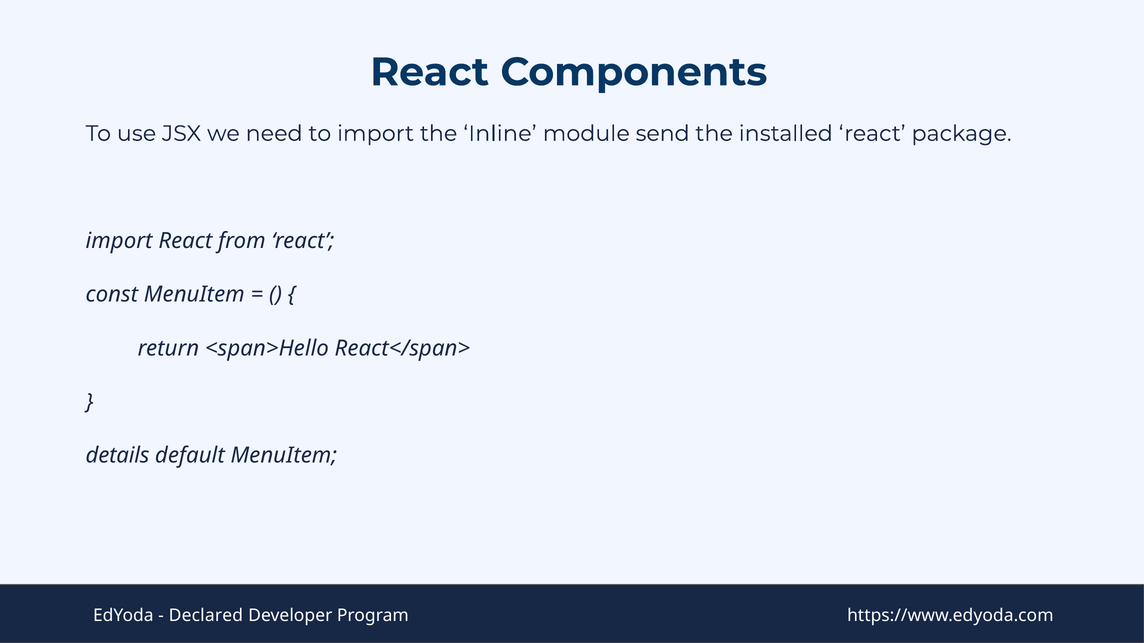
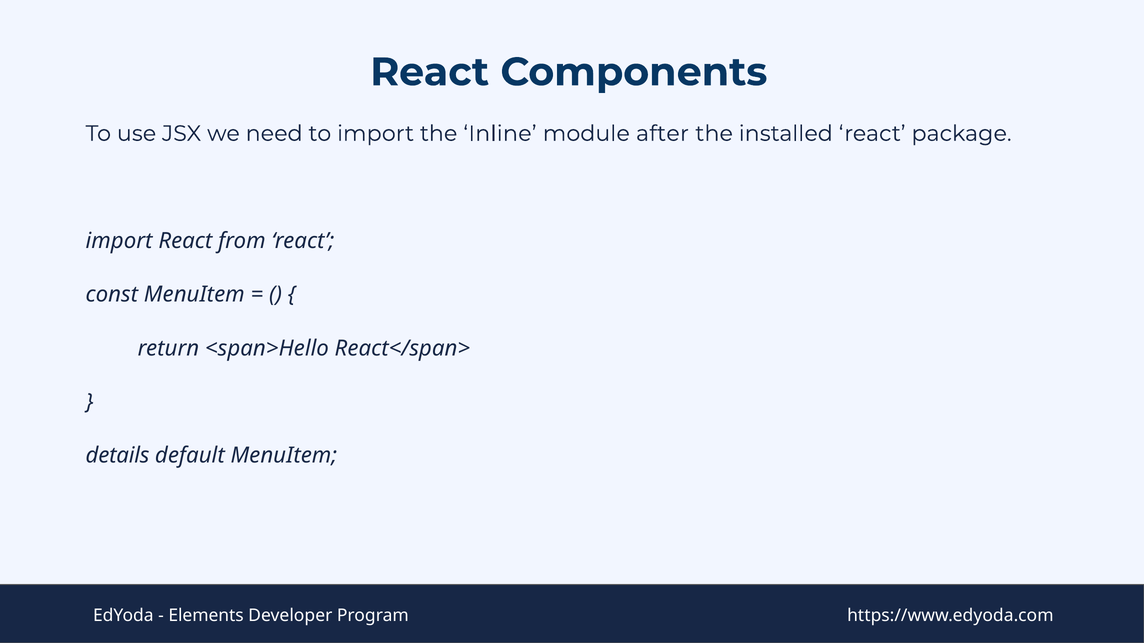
send: send -> after
Declared: Declared -> Elements
